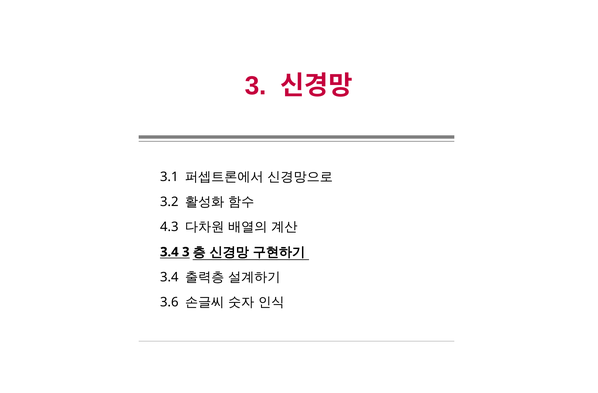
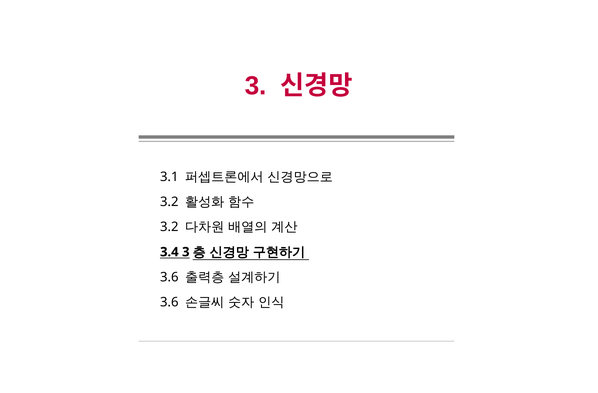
4.3 at (169, 227): 4.3 -> 3.2
3.4 at (169, 277): 3.4 -> 3.6
